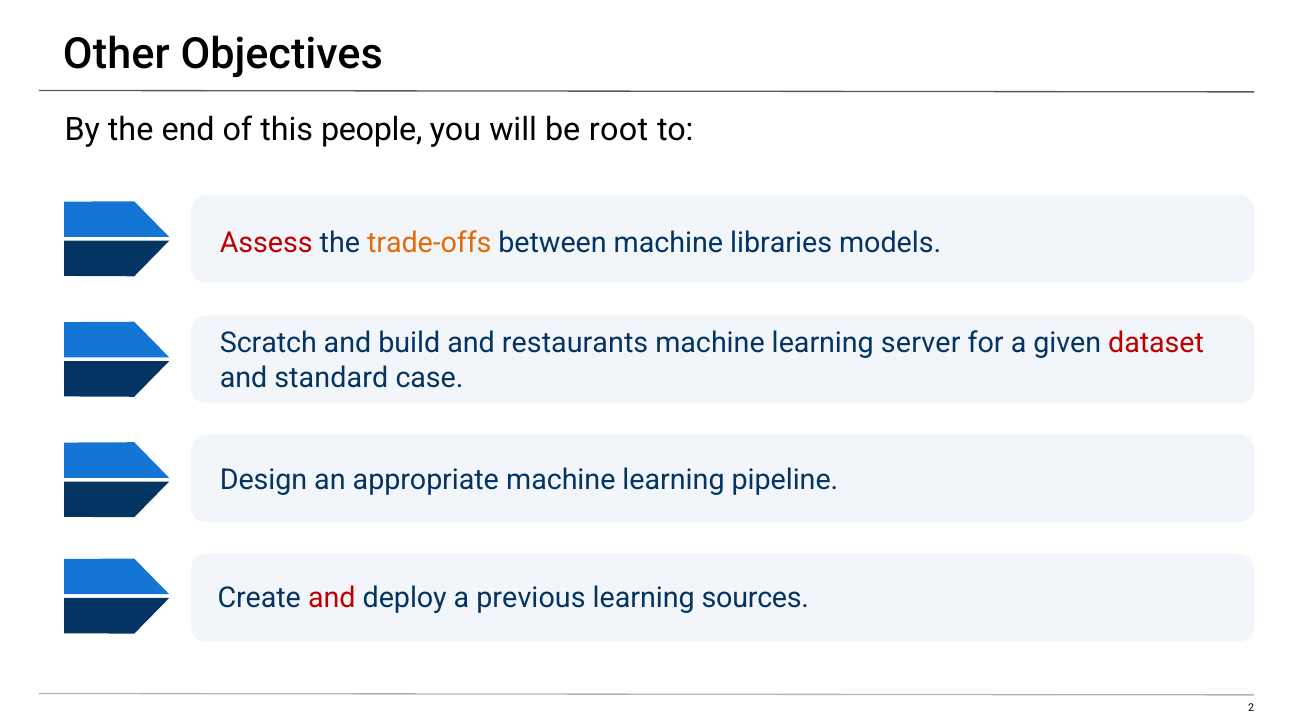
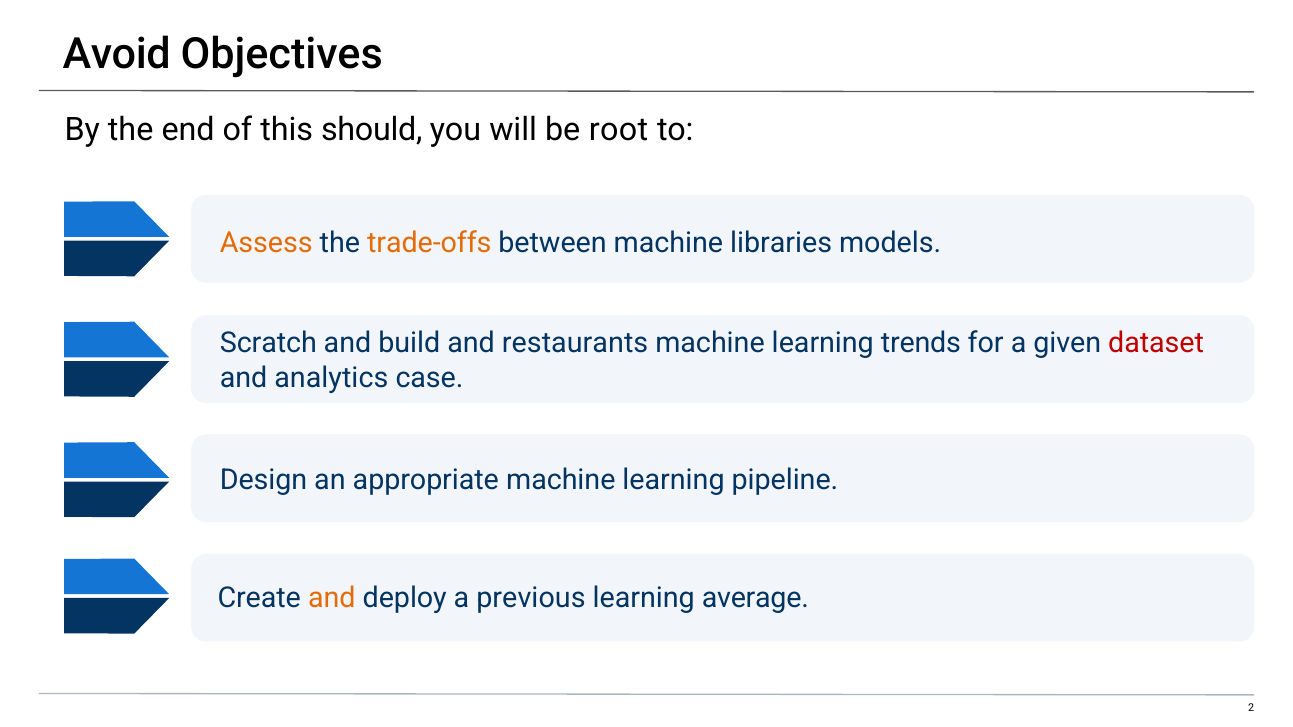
Other: Other -> Avoid
people: people -> should
Assess colour: red -> orange
server: server -> trends
standard: standard -> analytics
and at (332, 598) colour: red -> orange
sources: sources -> average
